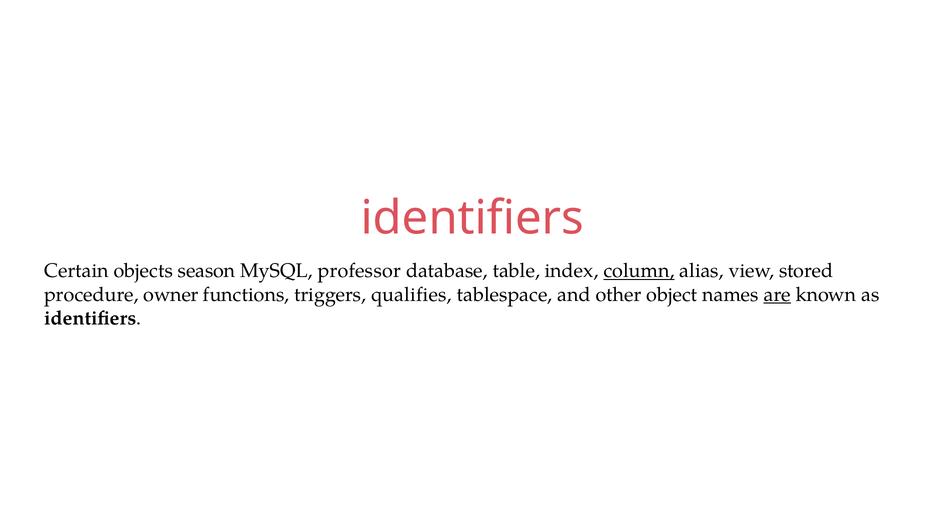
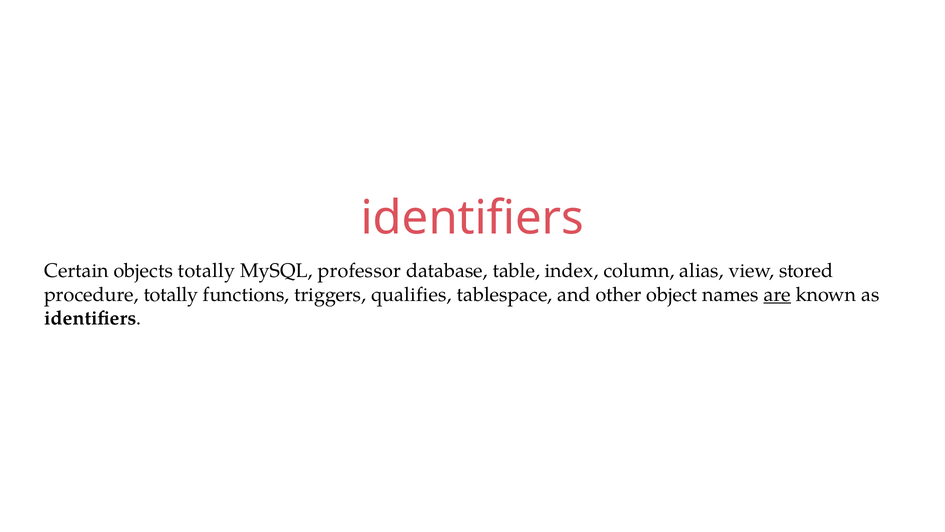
objects season: season -> totally
column underline: present -> none
procedure owner: owner -> totally
